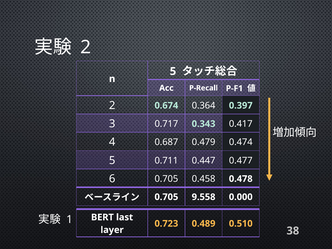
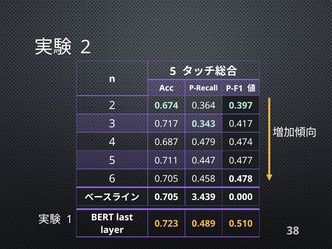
9.558: 9.558 -> 3.439
